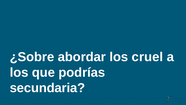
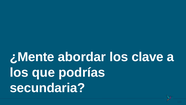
¿Sobre: ¿Sobre -> ¿Mente
cruel: cruel -> clave
